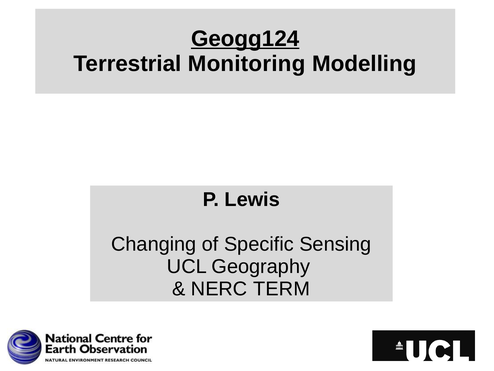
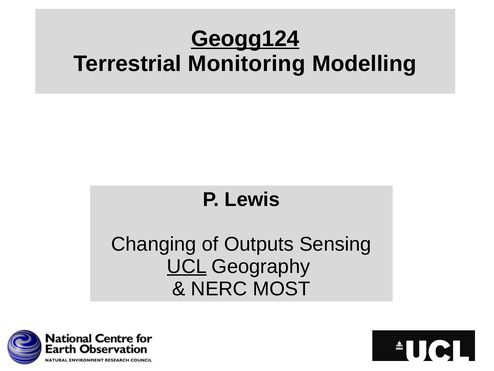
Specific: Specific -> Outputs
UCL underline: none -> present
TERM: TERM -> MOST
